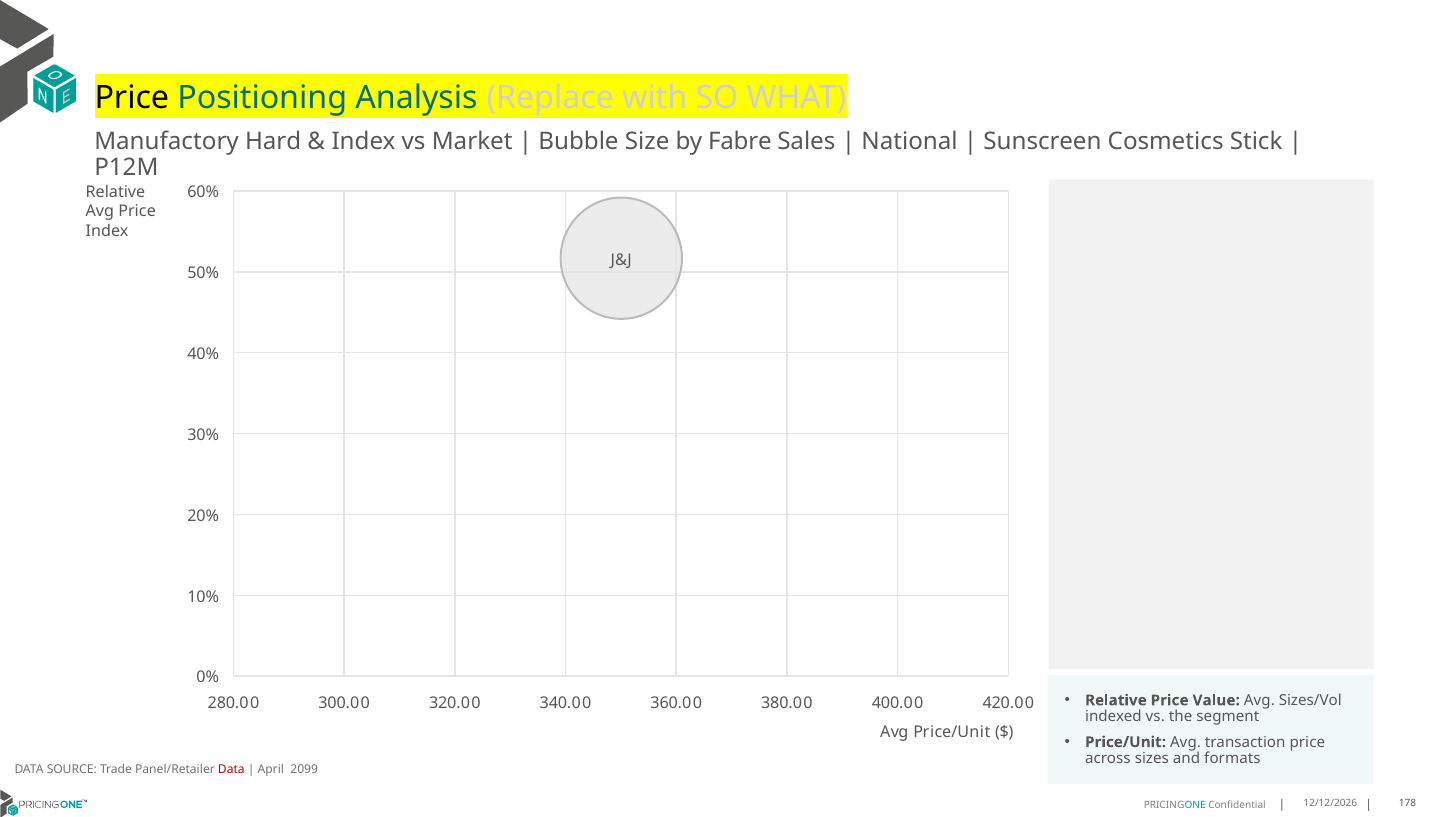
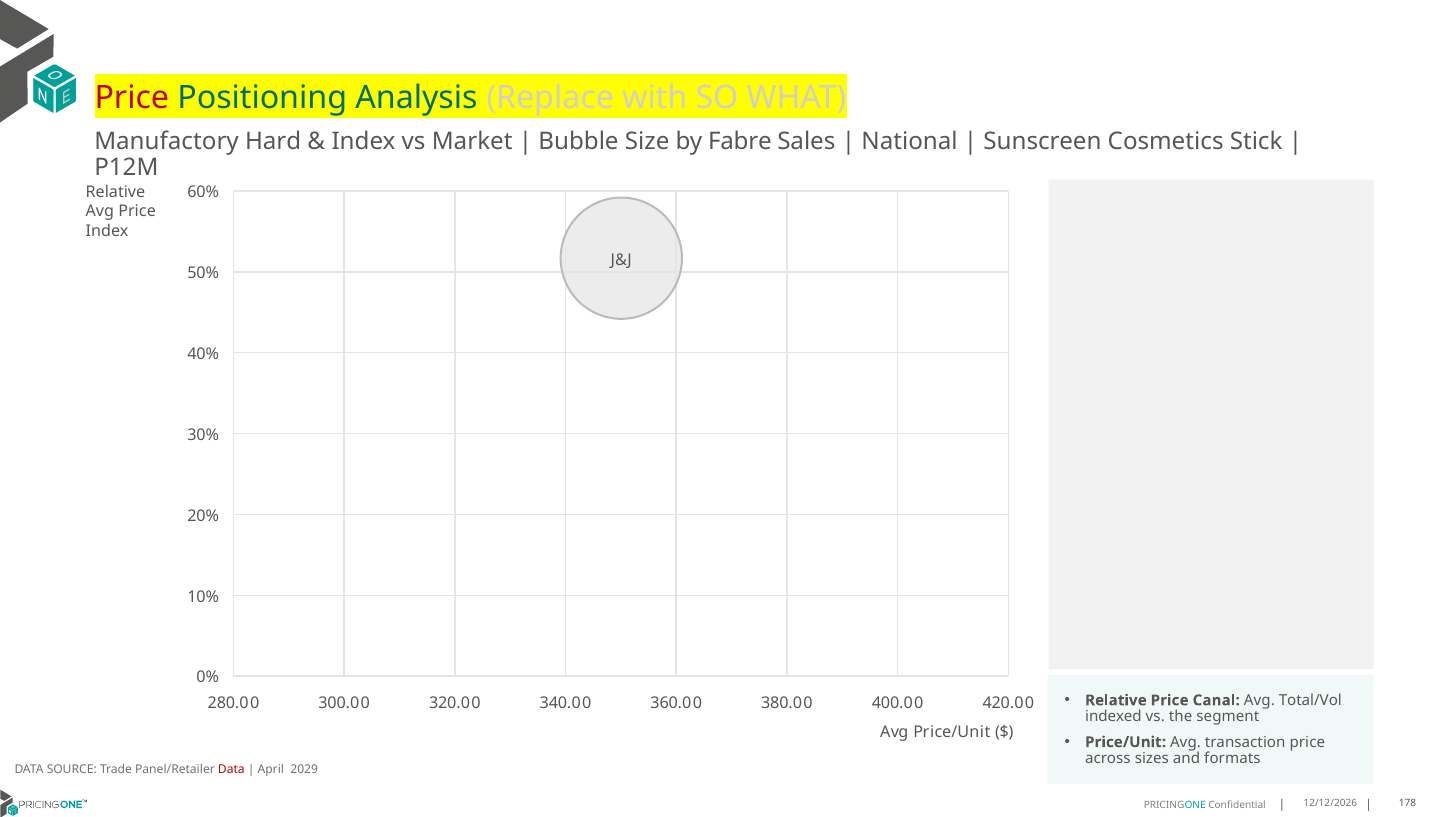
Price at (132, 98) colour: black -> red
Value: Value -> Canal
Sizes/Vol: Sizes/Vol -> Total/Vol
2099: 2099 -> 2029
